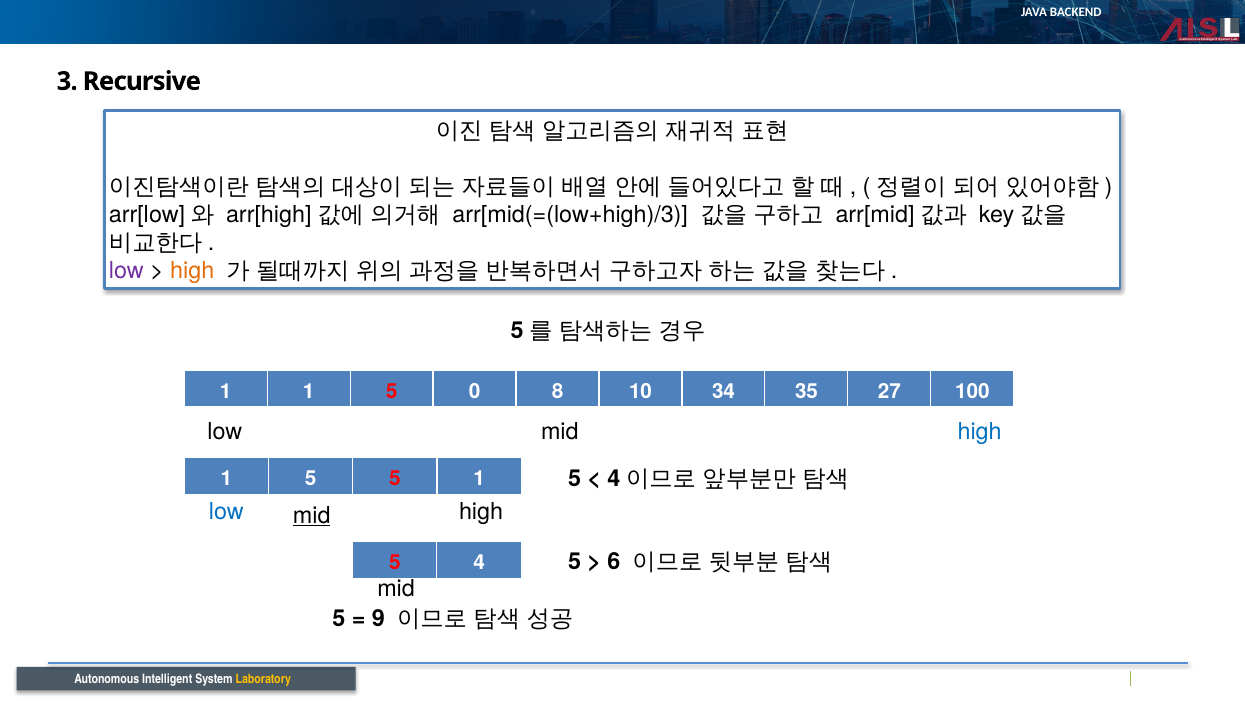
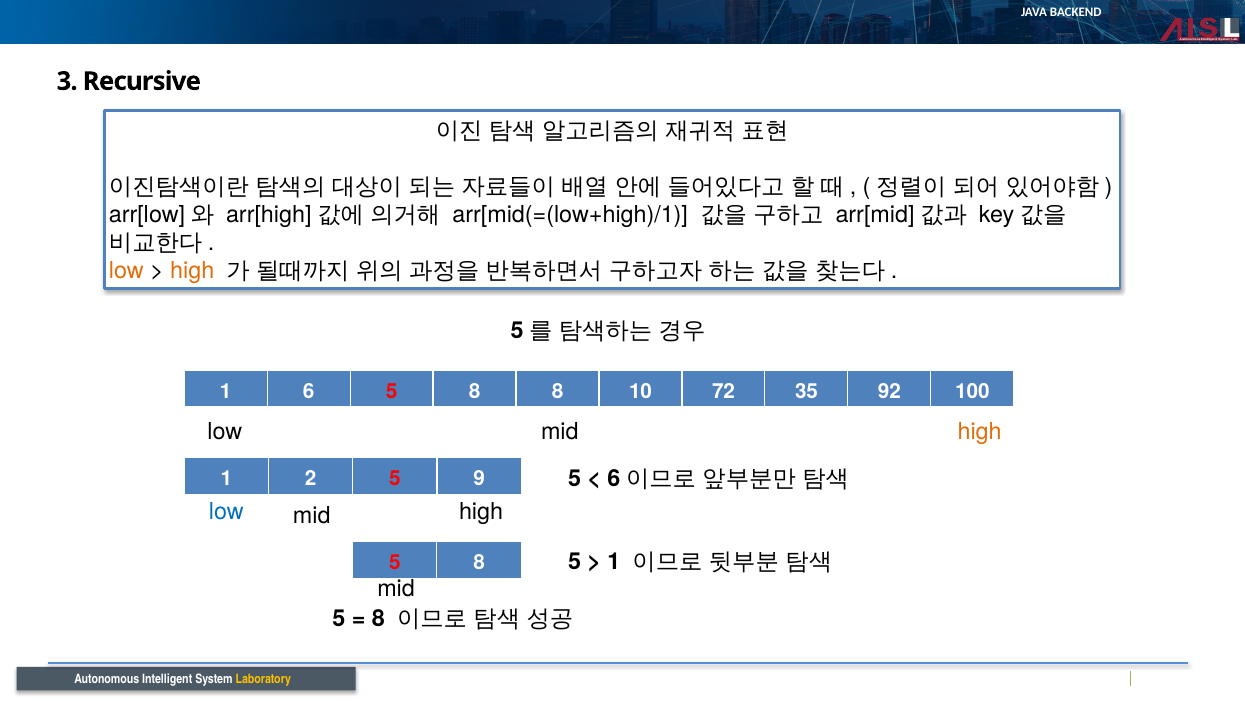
arr[mid(=(low+high)/3: arr[mid(=(low+high)/3 -> arr[mid(=(low+high)/1
low at (126, 271) colour: purple -> orange
1 1: 1 -> 6
0 at (475, 391): 0 -> 8
34: 34 -> 72
27: 27 -> 92
high at (980, 432) colour: blue -> orange
5 at (311, 478): 5 -> 2
5 1: 1 -> 9
4 at (614, 478): 4 -> 6
mid at (312, 515) underline: present -> none
6 at (614, 561): 6 -> 1
4 at (479, 562): 4 -> 8
9 at (378, 618): 9 -> 8
